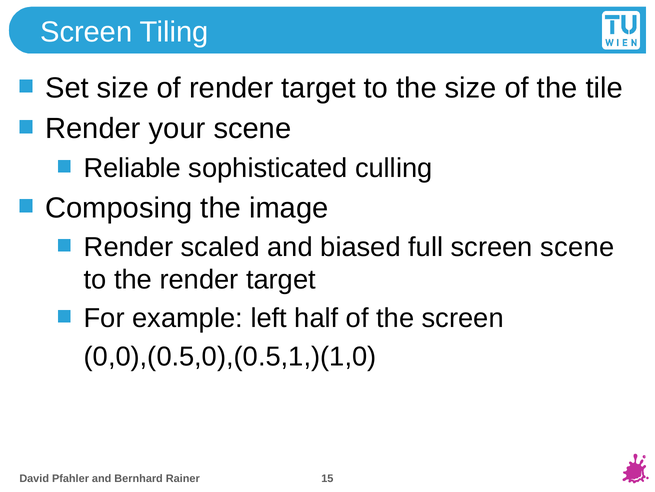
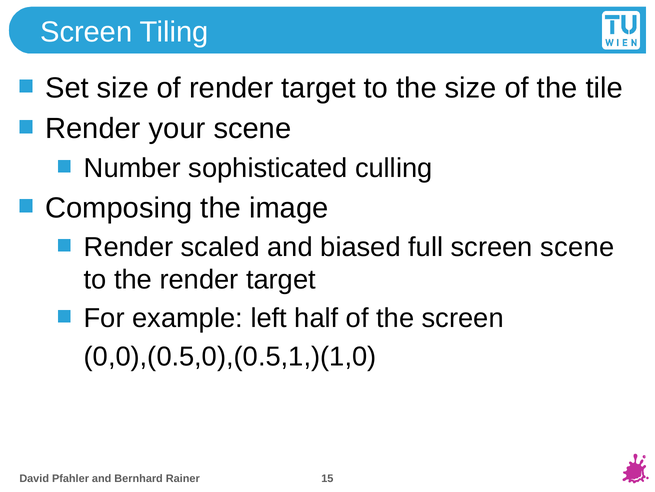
Reliable: Reliable -> Number
